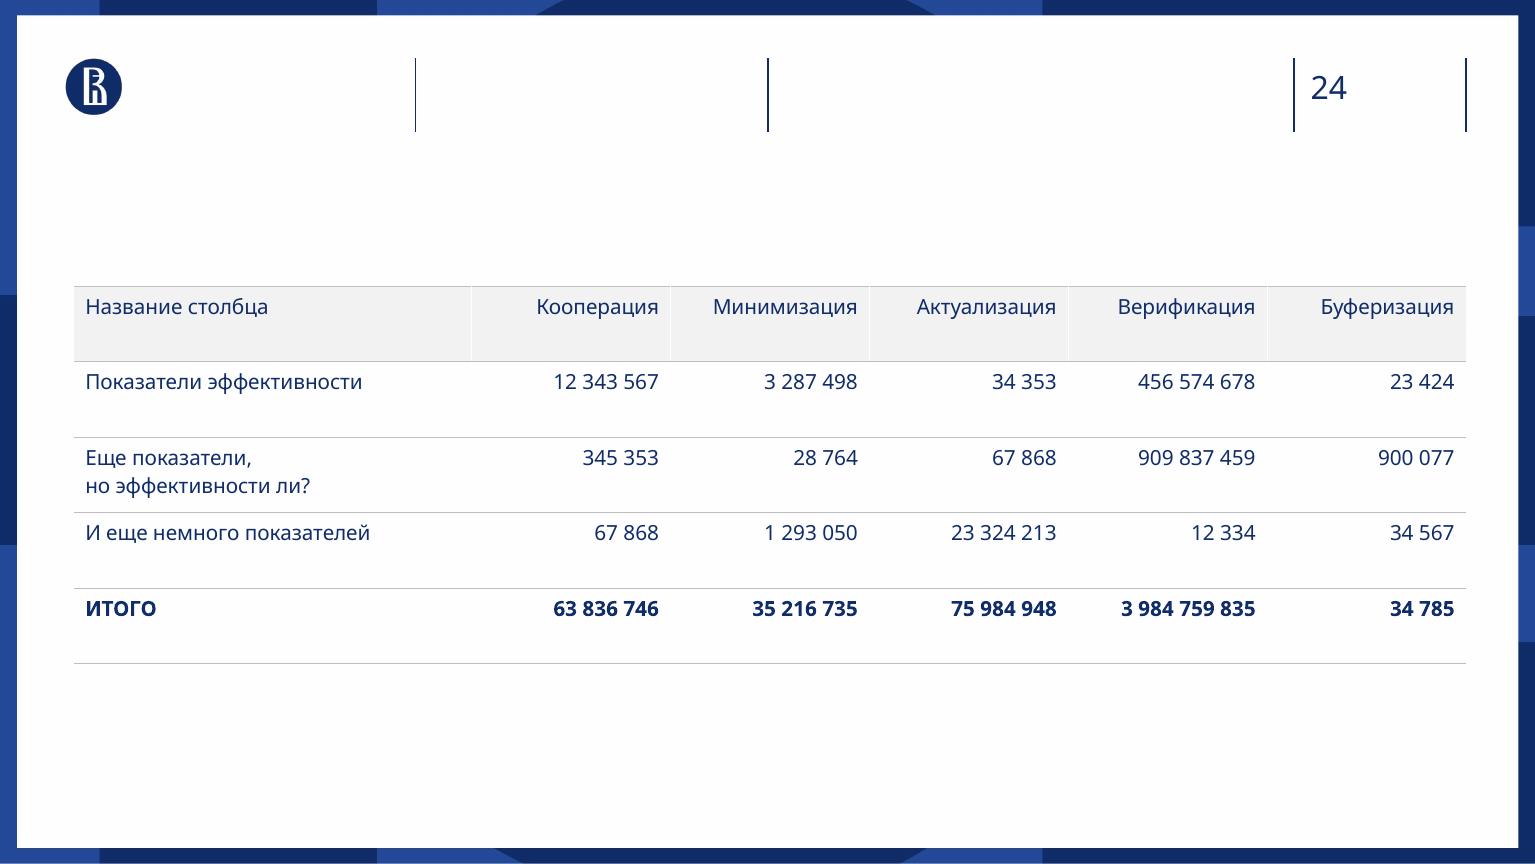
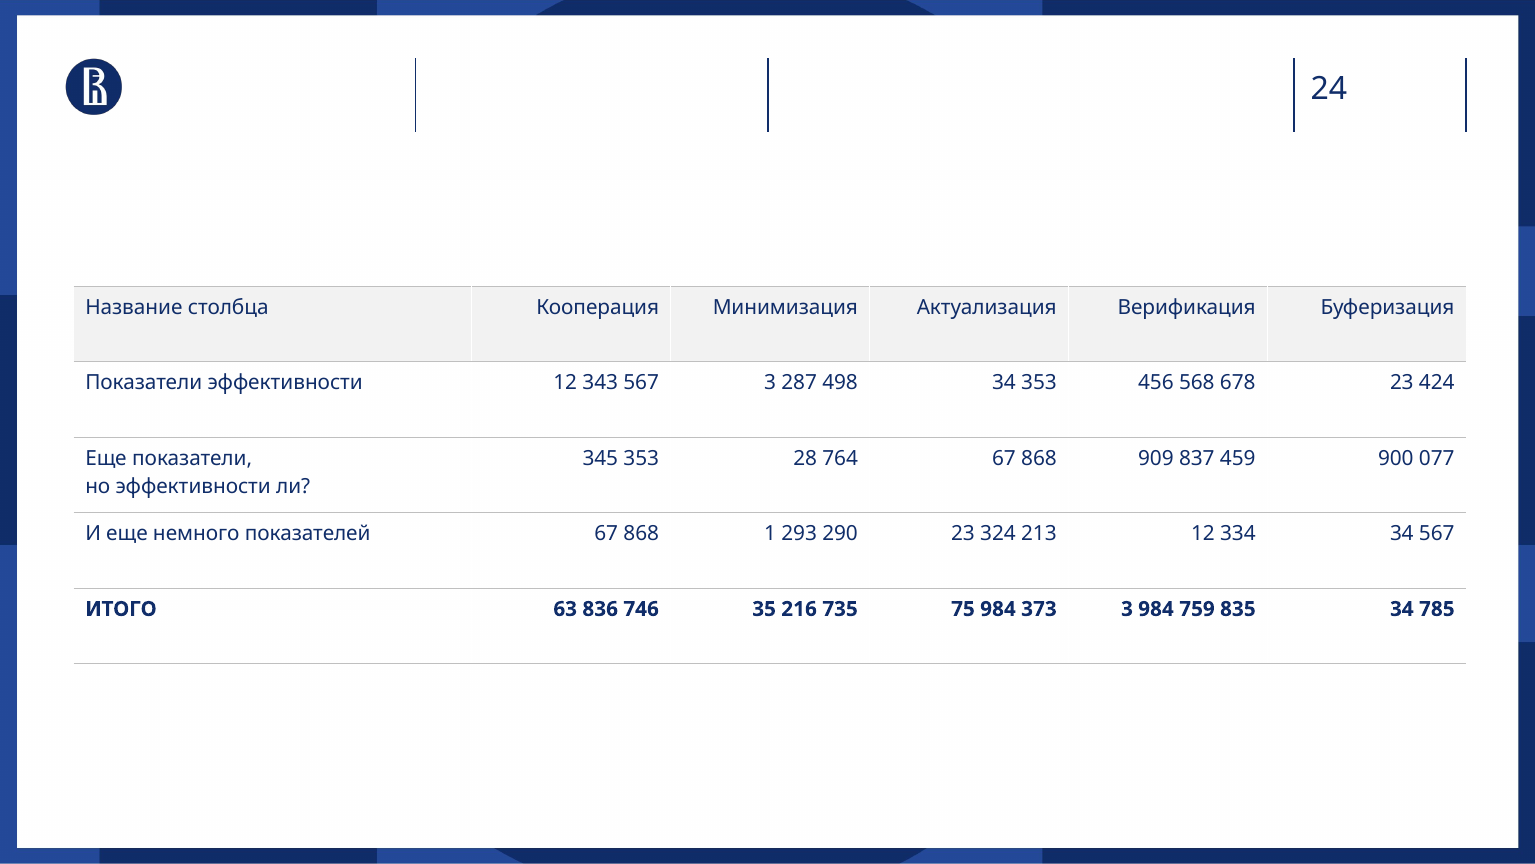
574: 574 -> 568
050: 050 -> 290
948: 948 -> 373
